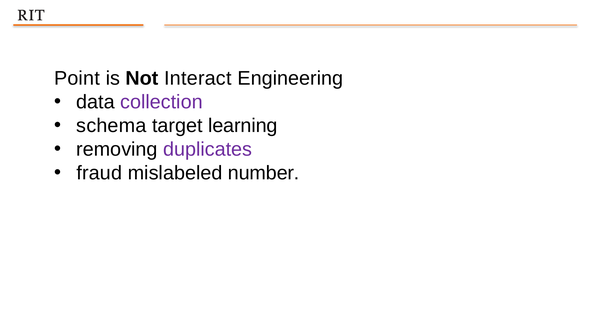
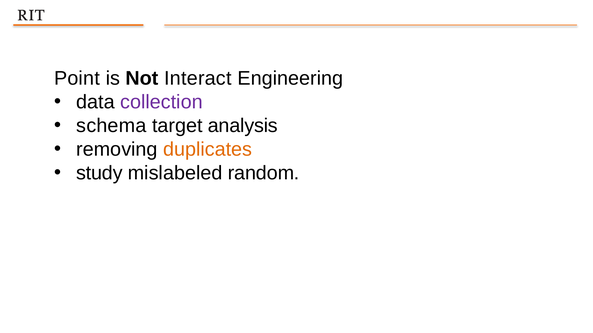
learning: learning -> analysis
duplicates colour: purple -> orange
fraud: fraud -> study
number: number -> random
